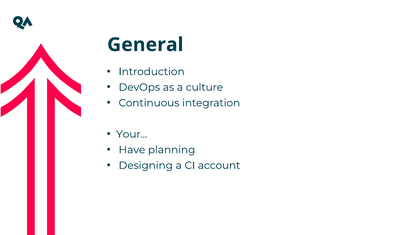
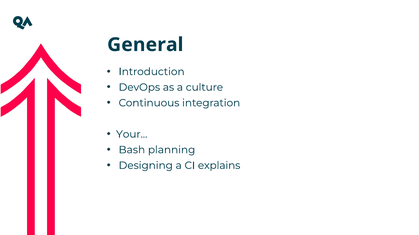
Have: Have -> Bash
account: account -> explains
